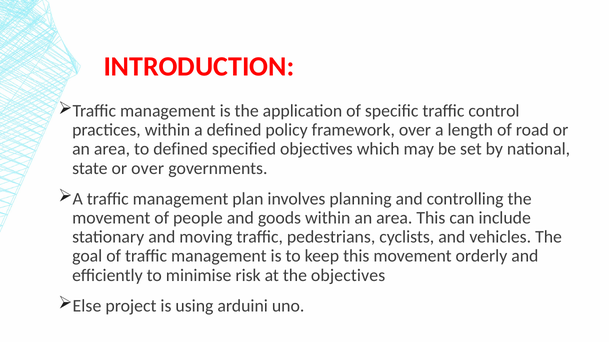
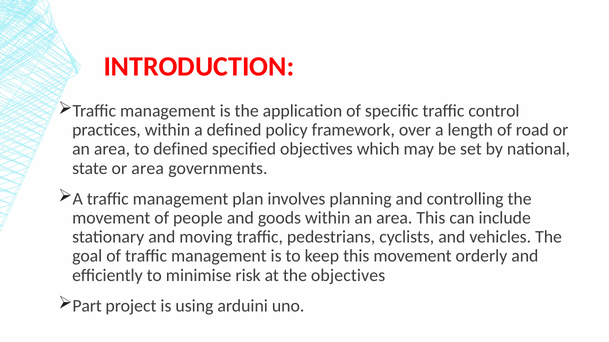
or over: over -> area
Else: Else -> Part
